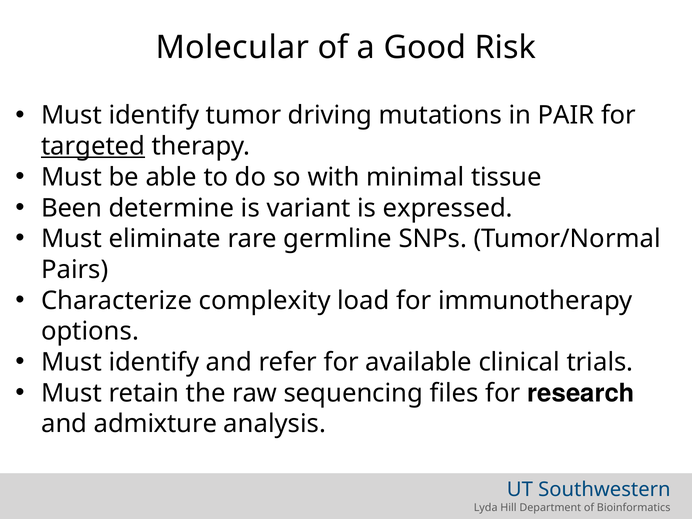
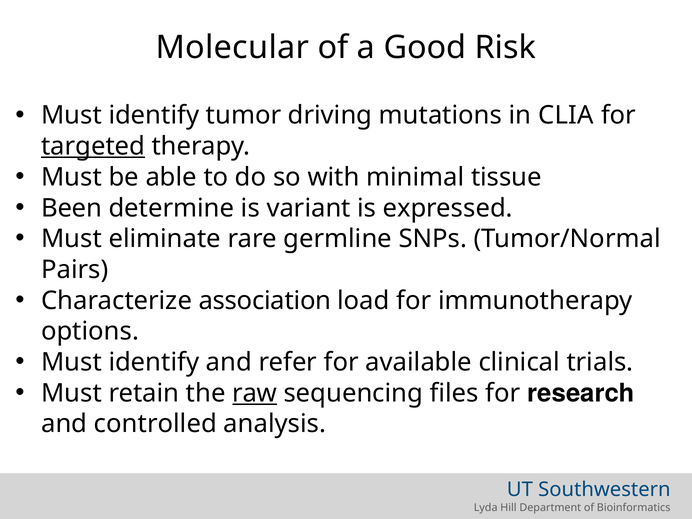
PAIR: PAIR -> CLIA
complexity: complexity -> association
raw underline: none -> present
admixture: admixture -> controlled
